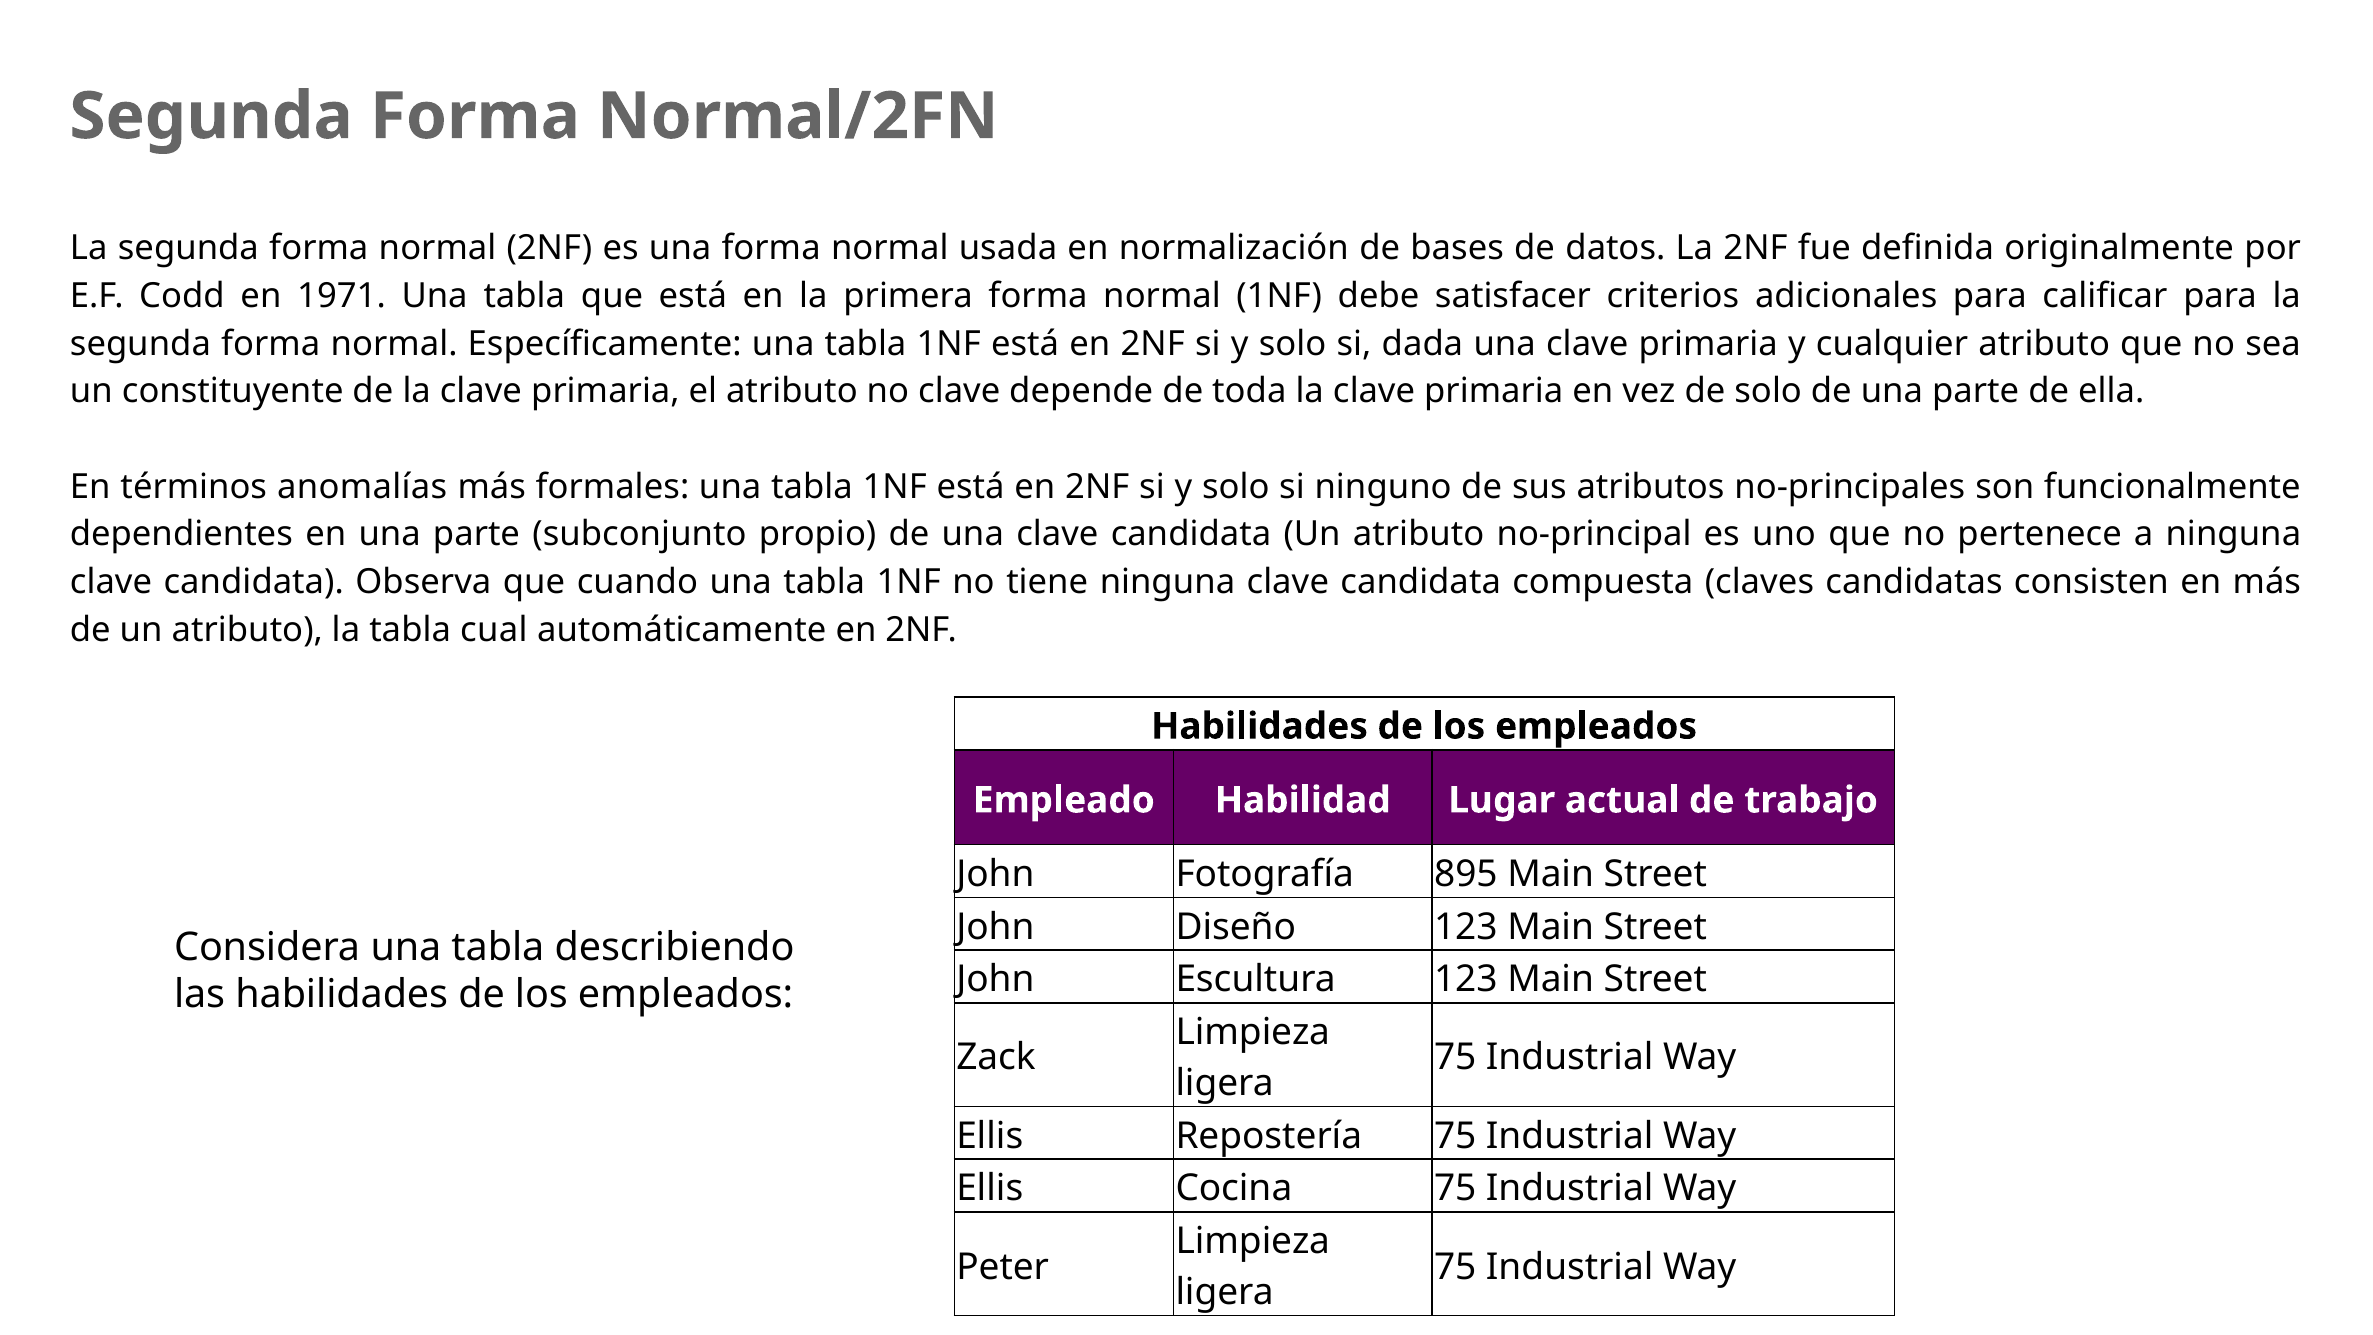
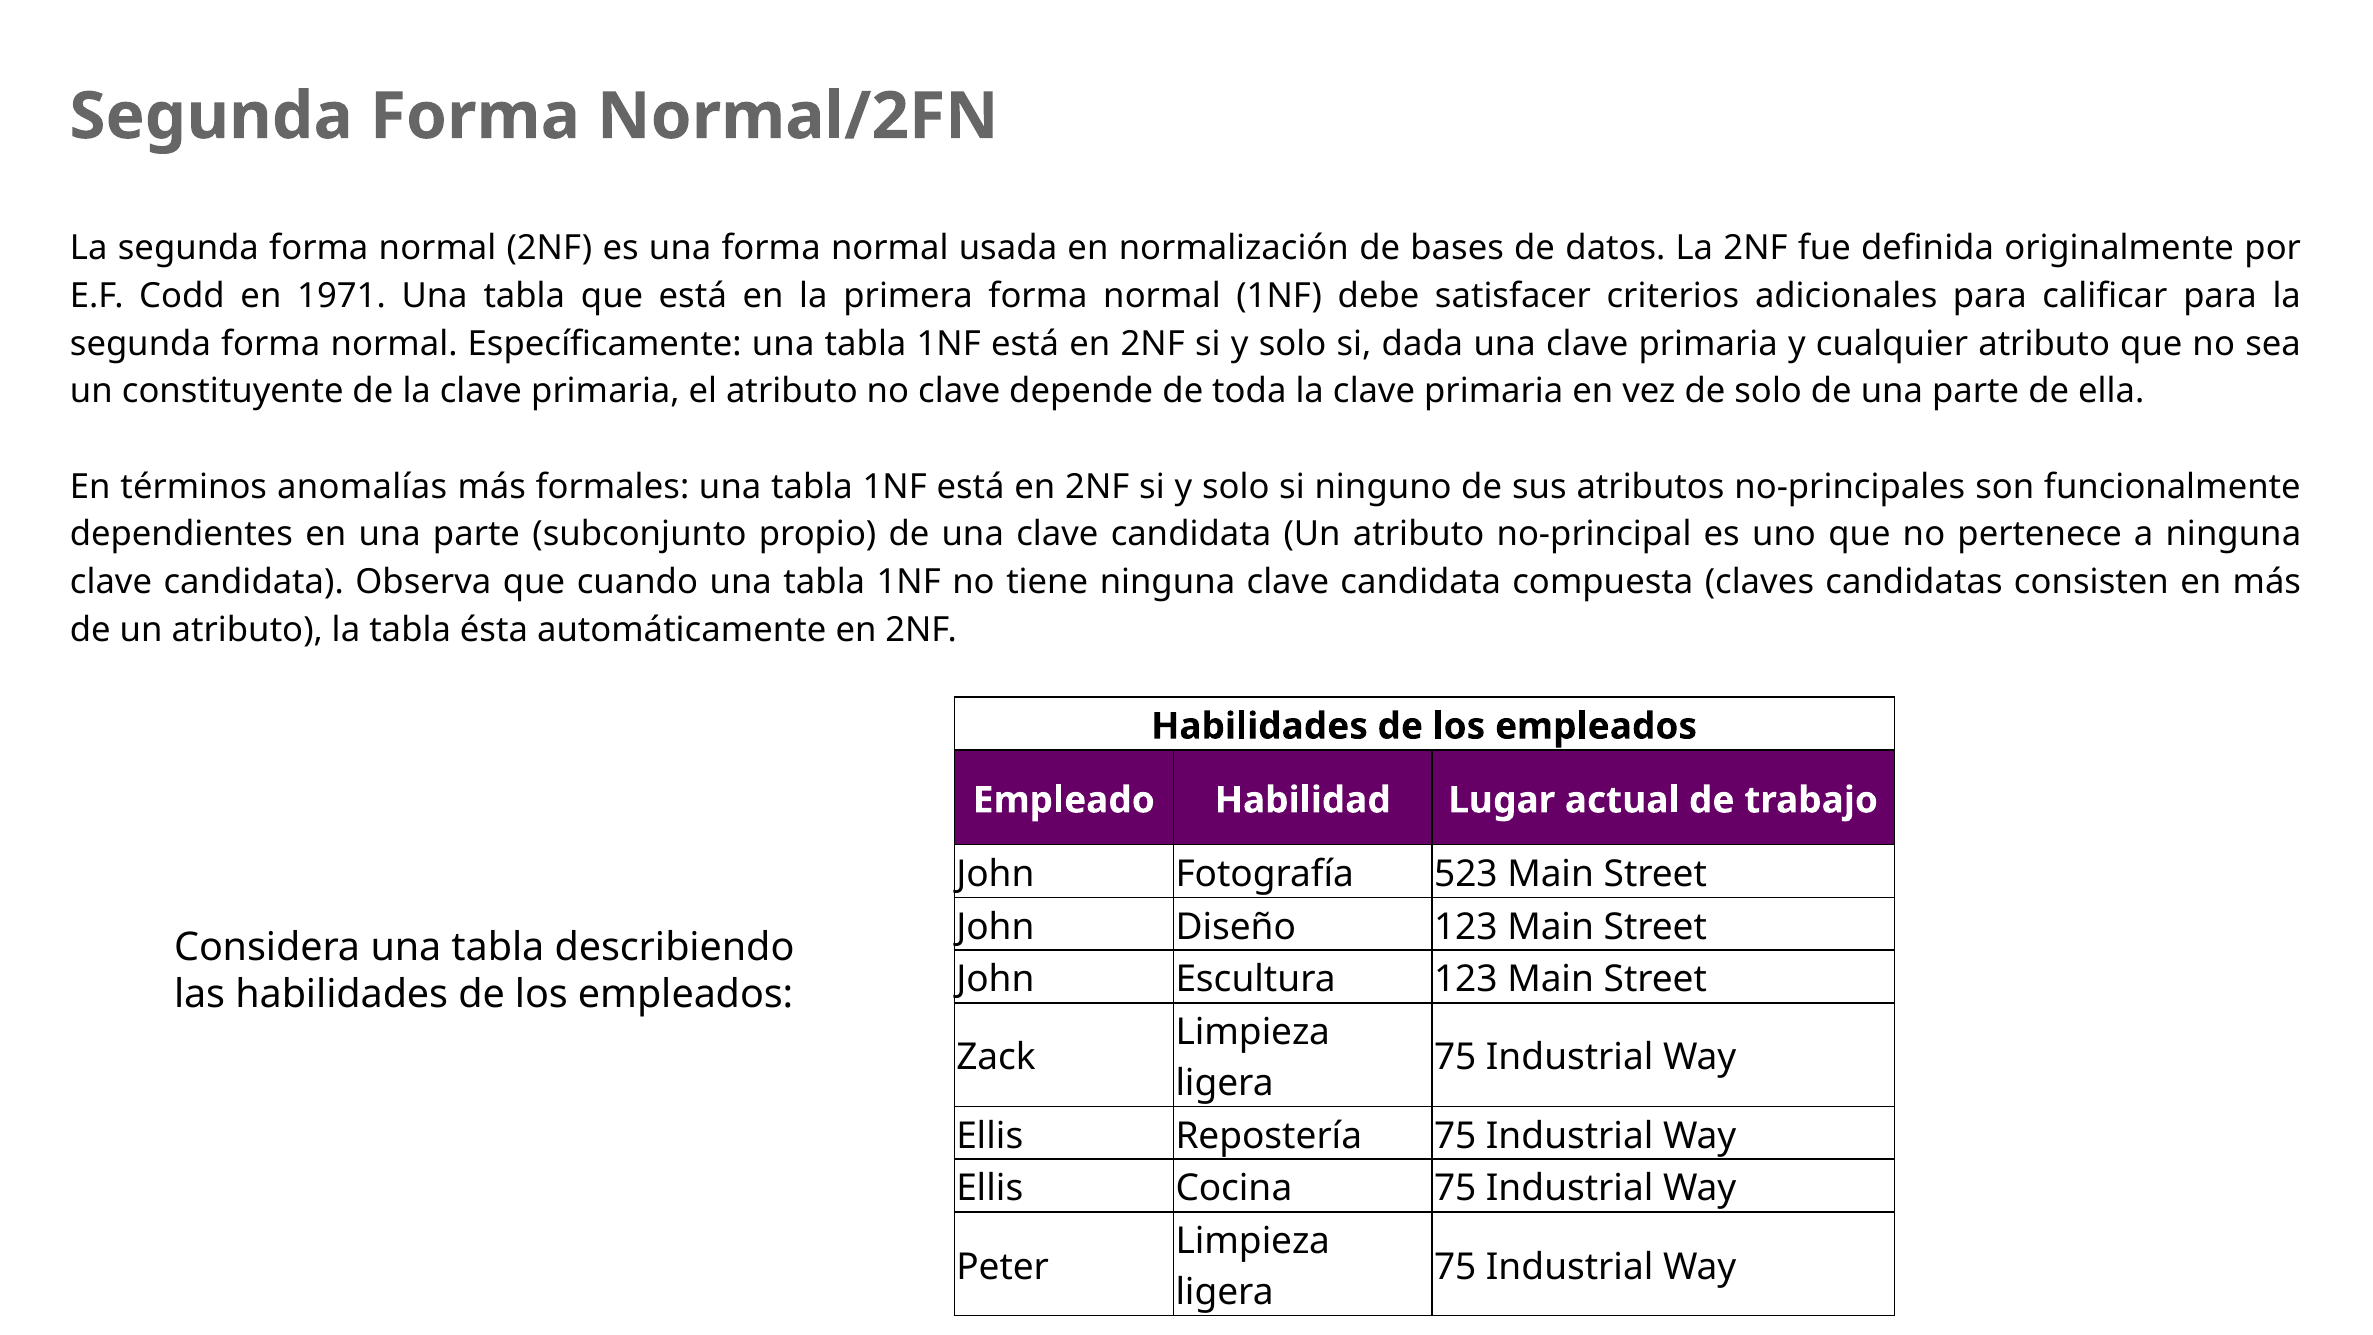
cual: cual -> ésta
895: 895 -> 523
